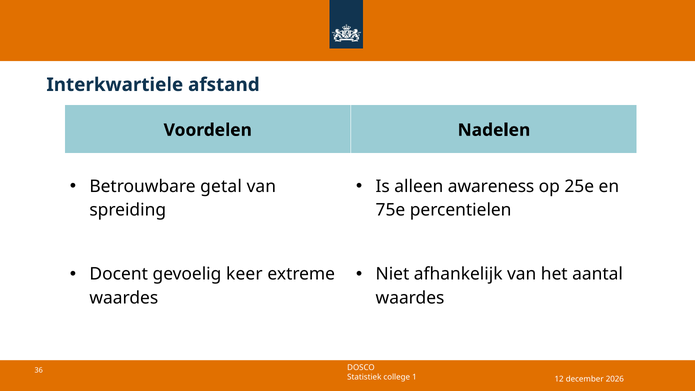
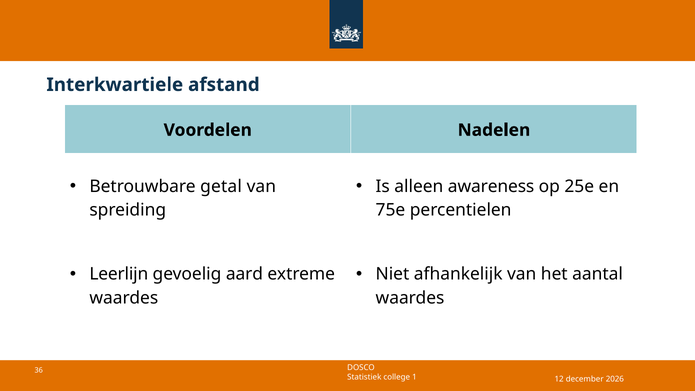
Docent: Docent -> Leerlijn
keer: keer -> aard
